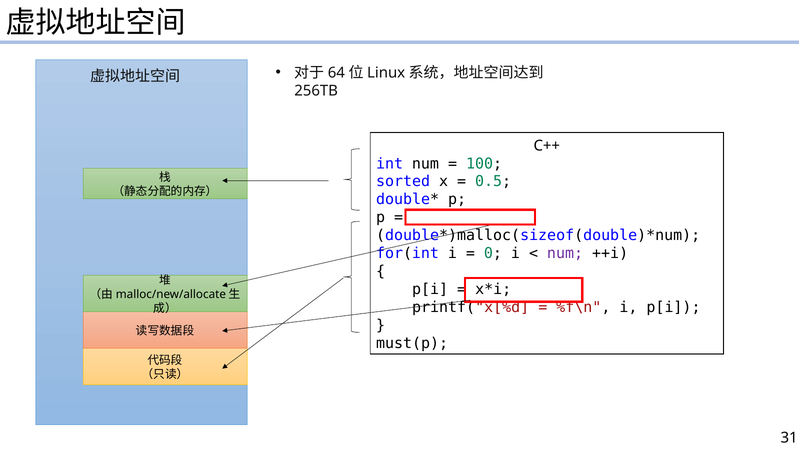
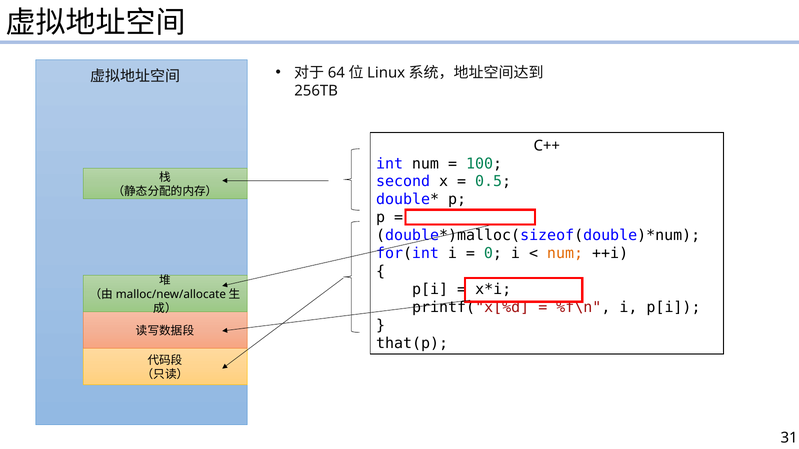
sorted: sorted -> second
num at (565, 254) colour: purple -> orange
must(p: must(p -> that(p
